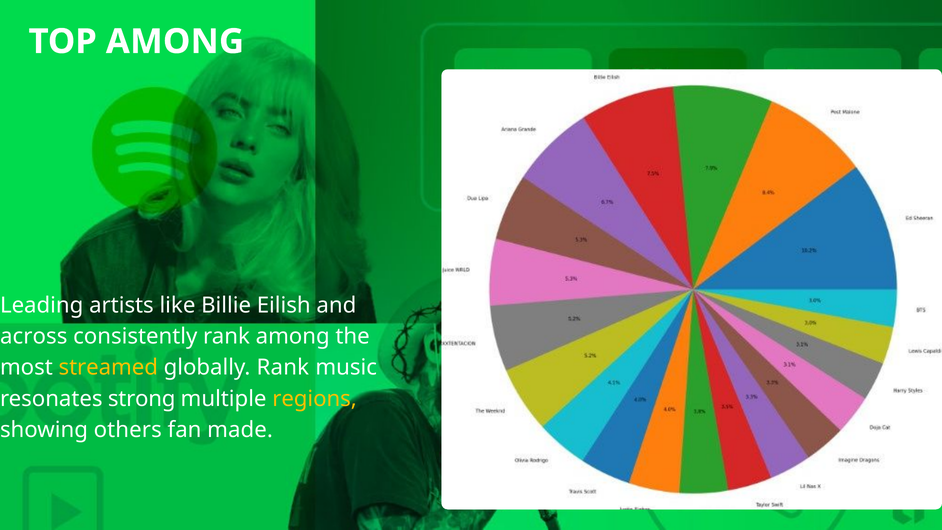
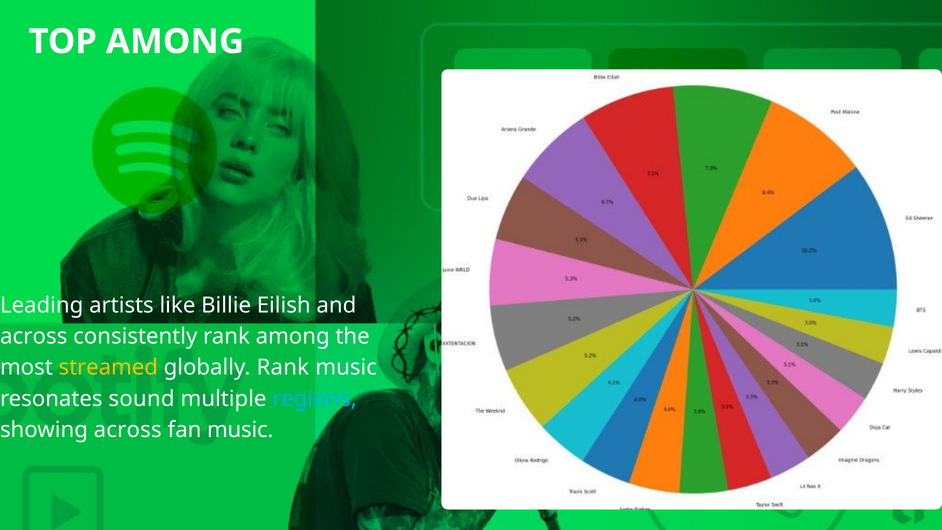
strong: strong -> sound
regions colour: yellow -> light blue
showing others: others -> across
fan made: made -> music
